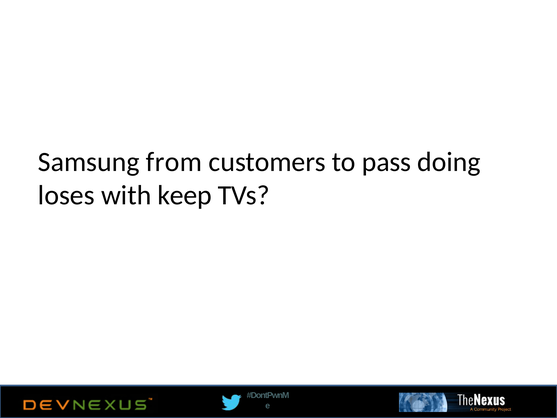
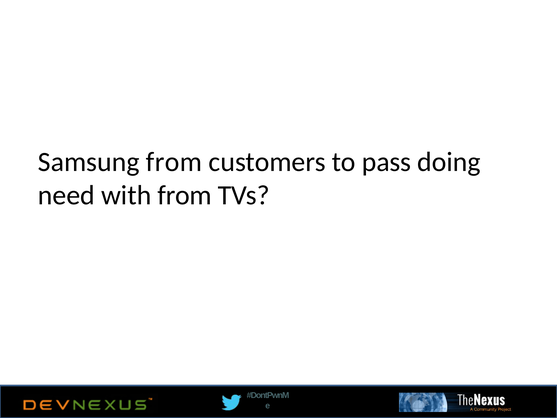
loses: loses -> need
with keep: keep -> from
